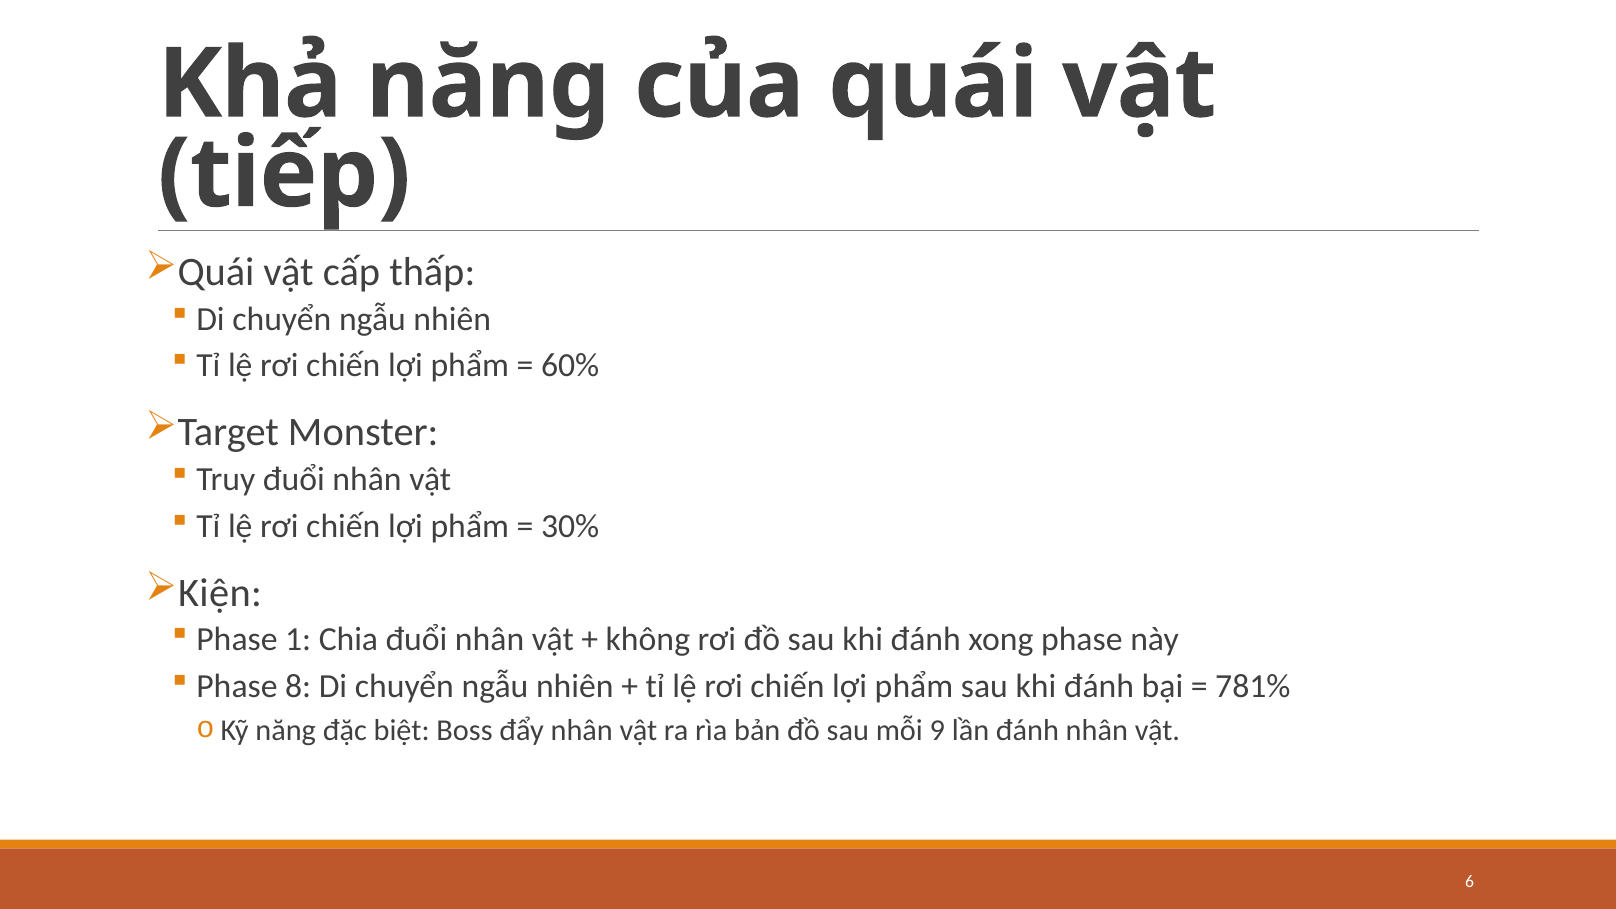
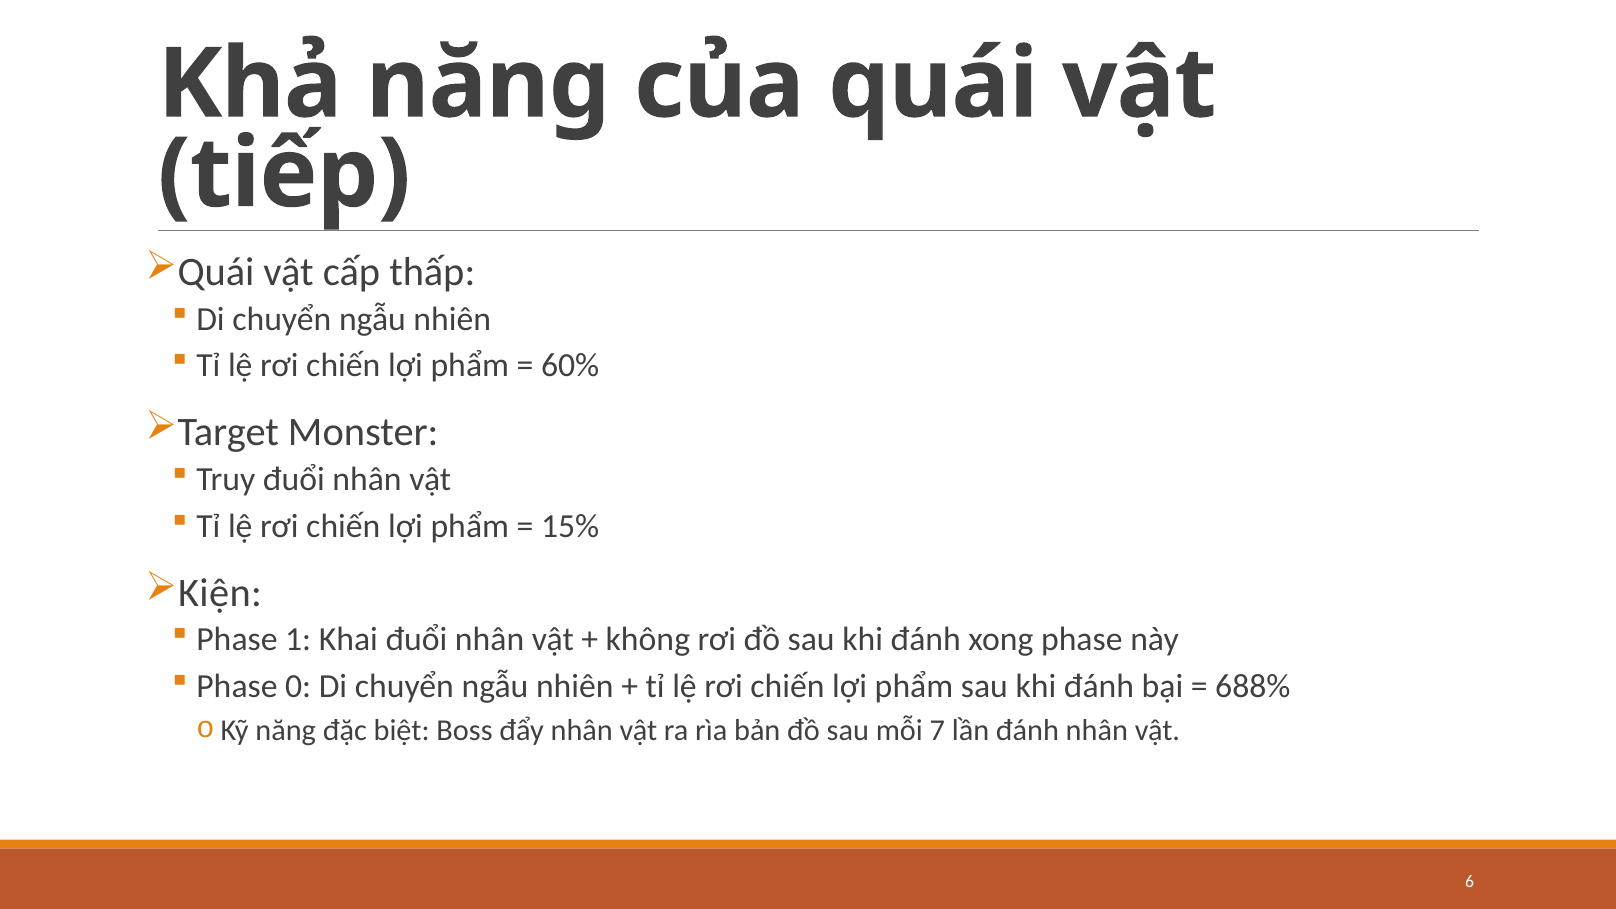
30%: 30% -> 15%
Chia: Chia -> Khai
8: 8 -> 0
781%: 781% -> 688%
9: 9 -> 7
